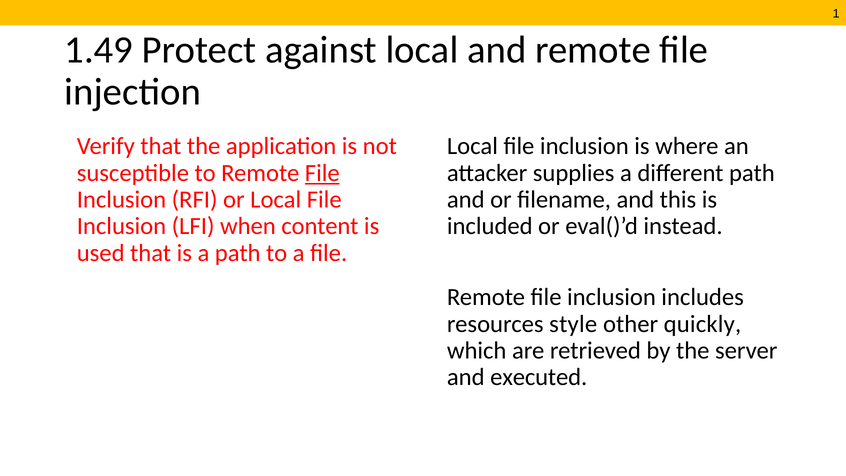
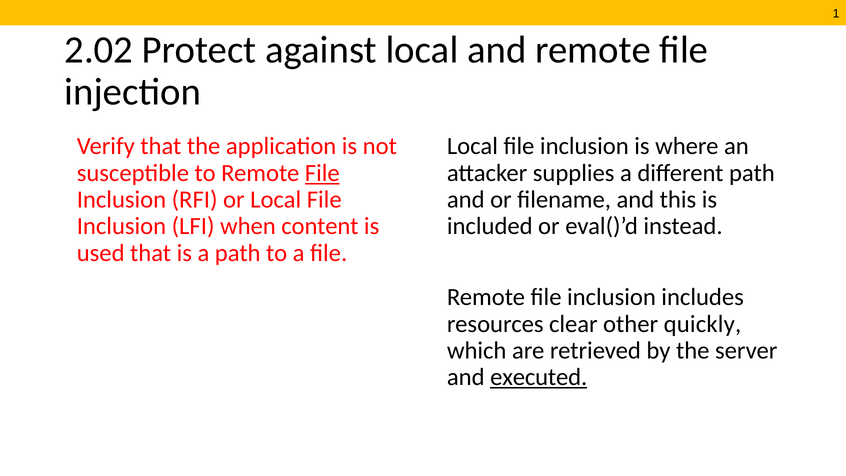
1.49: 1.49 -> 2.02
style: style -> clear
executed underline: none -> present
